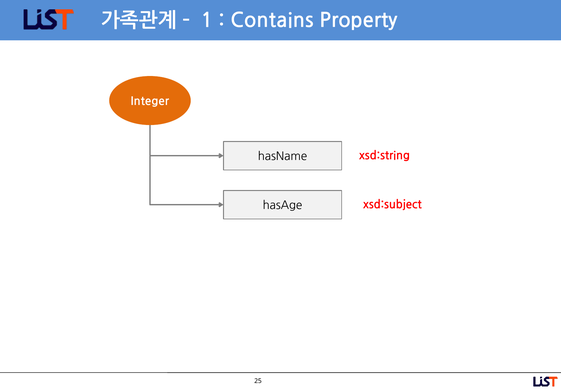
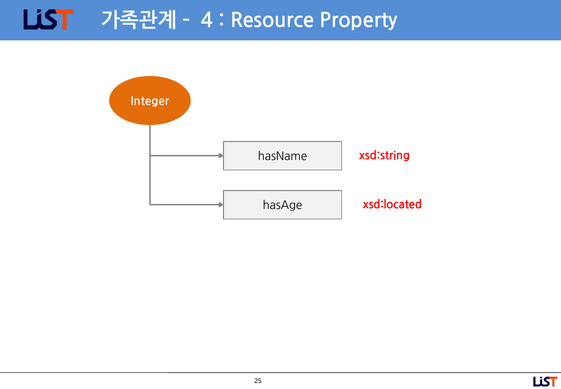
1: 1 -> 4
Contains: Contains -> Resource
xsd:subject: xsd:subject -> xsd:located
